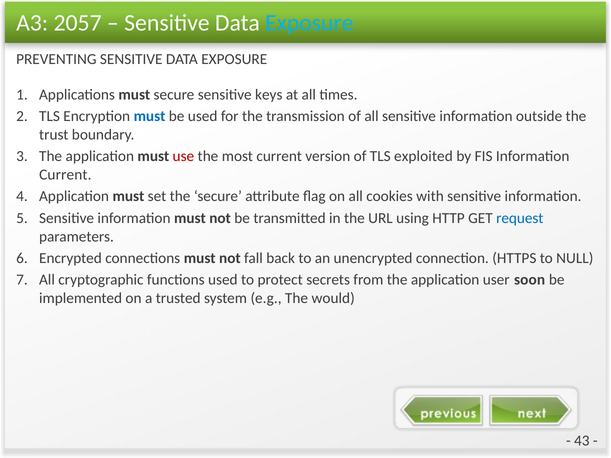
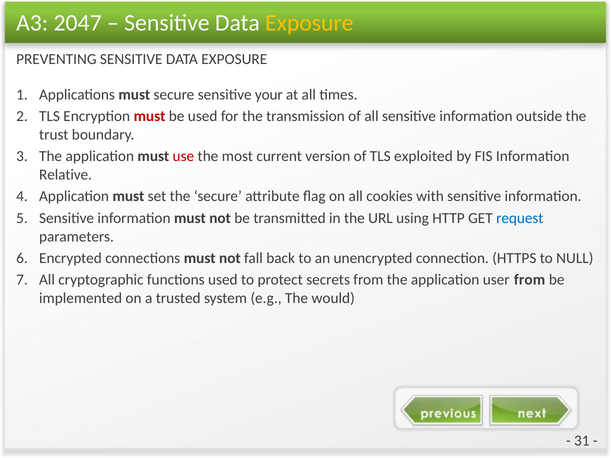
2057: 2057 -> 2047
Exposure at (309, 23) colour: light blue -> yellow
keys: keys -> your
must at (150, 116) colour: blue -> red
Current at (65, 175): Current -> Relative
user soon: soon -> from
43: 43 -> 31
